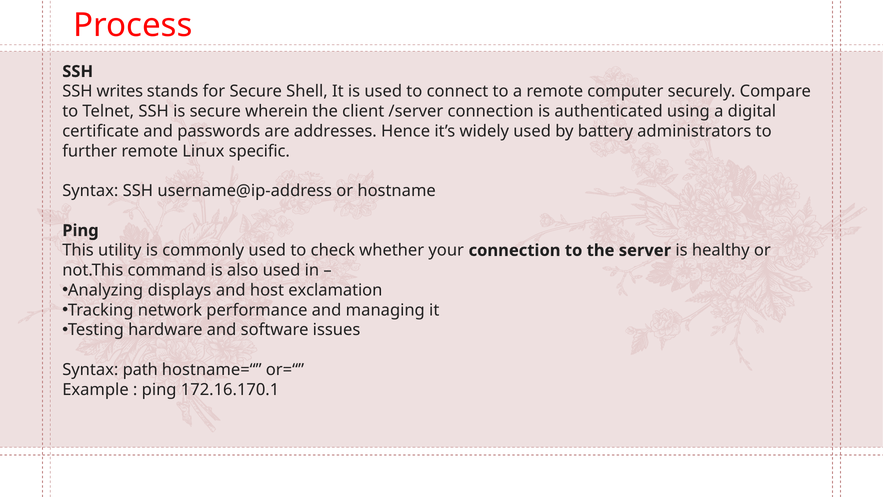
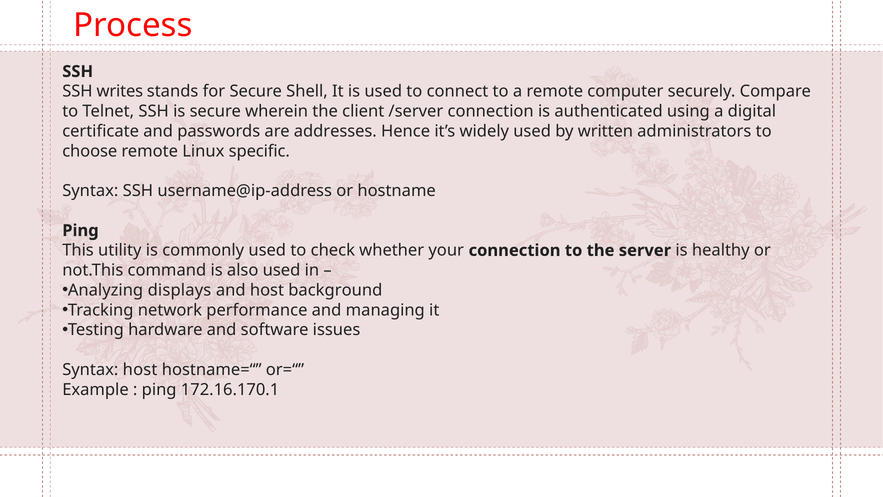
battery: battery -> written
further: further -> choose
exclamation: exclamation -> background
Syntax path: path -> host
